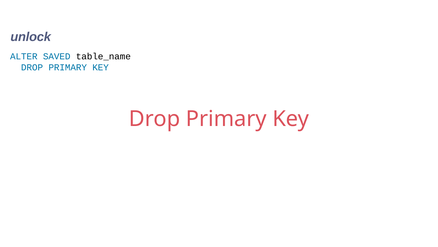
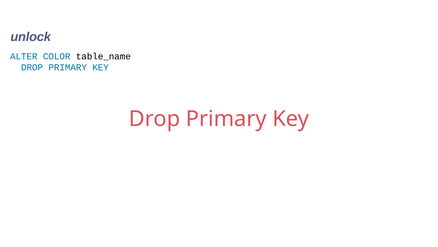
SAVED: SAVED -> COLOR
